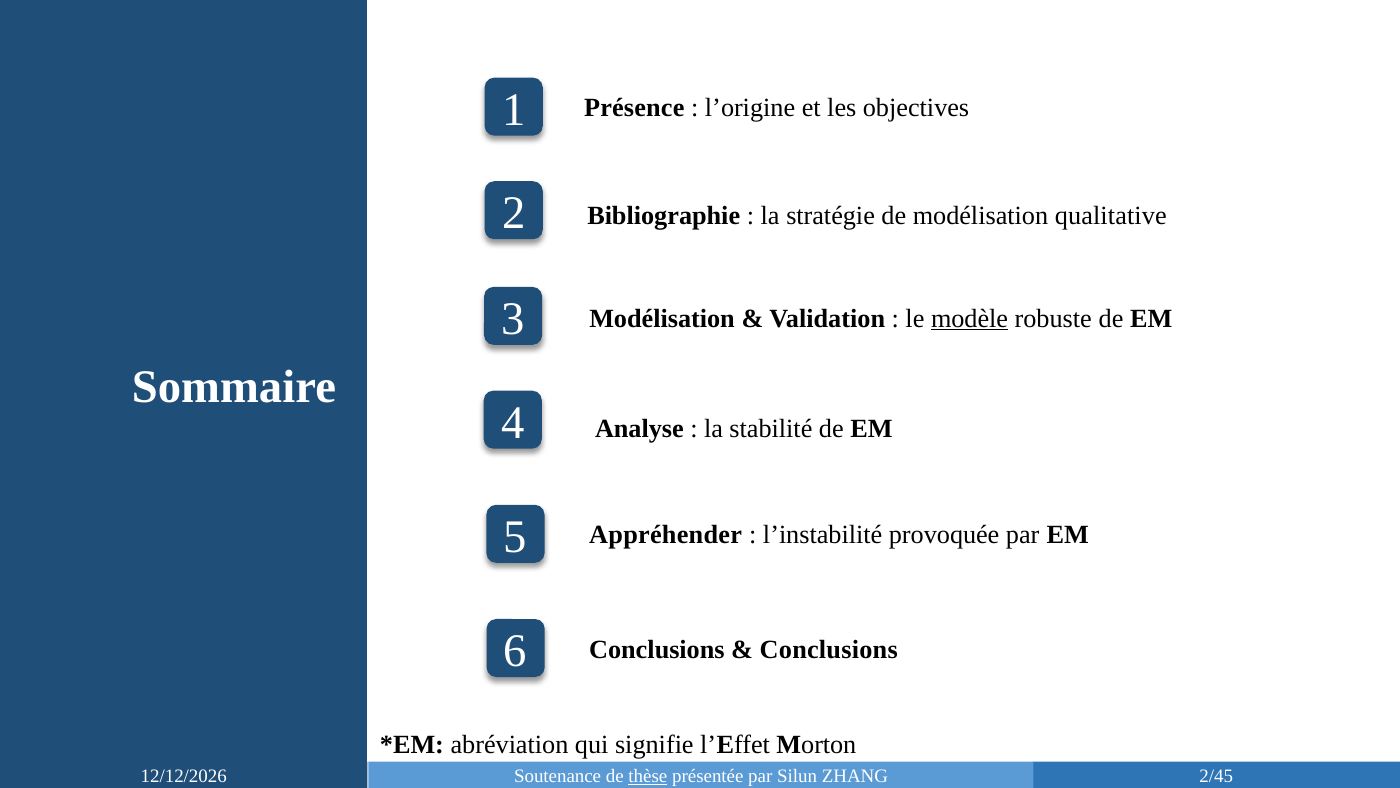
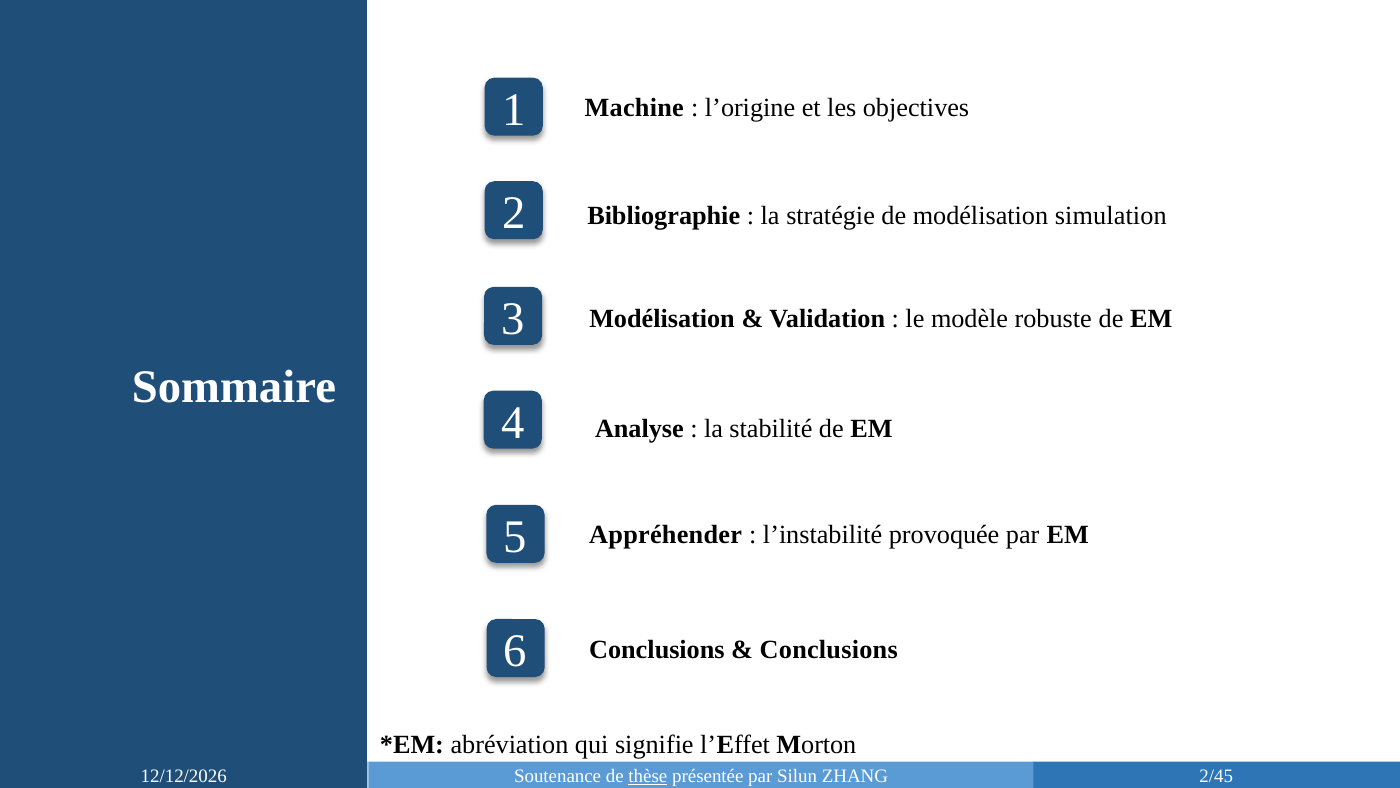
Présence: Présence -> Machine
qualitative: qualitative -> simulation
modèle underline: present -> none
